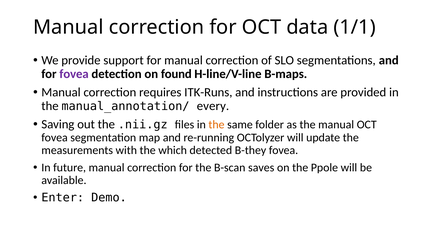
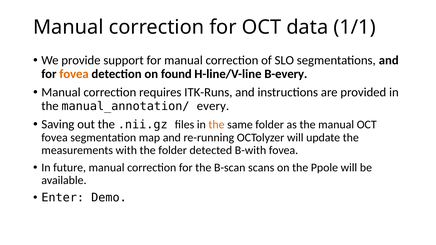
fovea at (74, 74) colour: purple -> orange
B-maps: B-maps -> B-every
the which: which -> folder
B-they: B-they -> B-with
saves: saves -> scans
